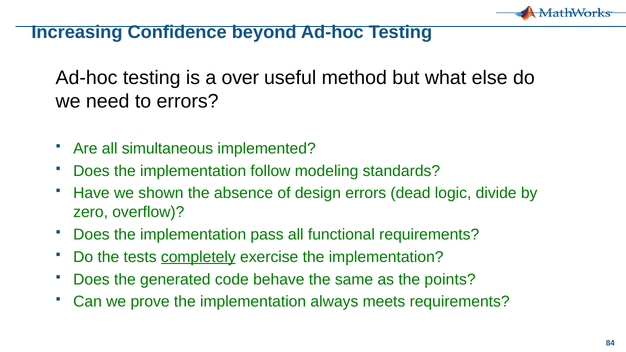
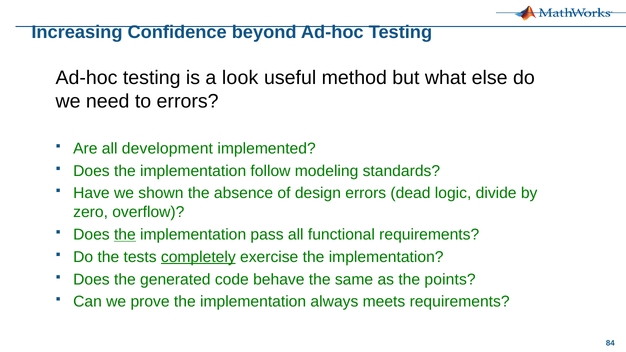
over: over -> look
simultaneous: simultaneous -> development
the at (125, 235) underline: none -> present
